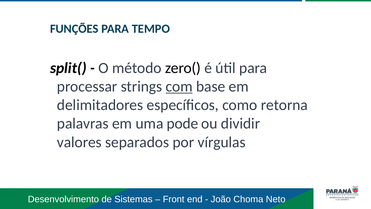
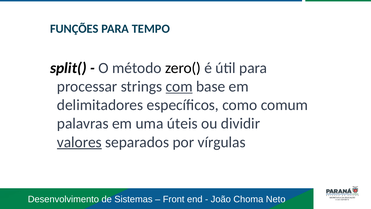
retorna: retorna -> comum
pode: pode -> úteis
valores underline: none -> present
